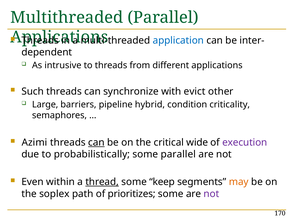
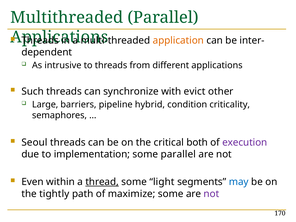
application colour: blue -> orange
Azimi: Azimi -> Seoul
can at (96, 142) underline: present -> none
wide: wide -> both
probabilistically: probabilistically -> implementation
keep: keep -> light
may colour: orange -> blue
soplex: soplex -> tightly
prioritizes: prioritizes -> maximize
